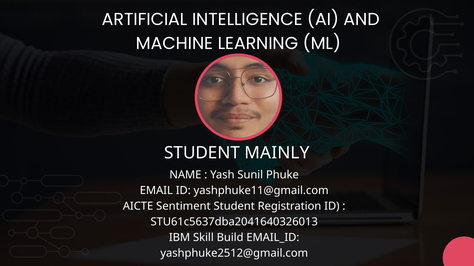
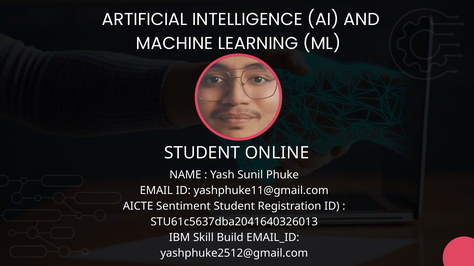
MAINLY: MAINLY -> ONLINE
